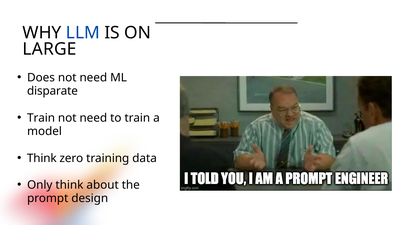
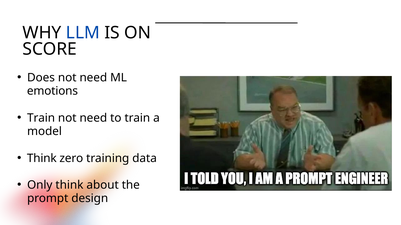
LARGE: LARGE -> SCORE
disparate: disparate -> emotions
